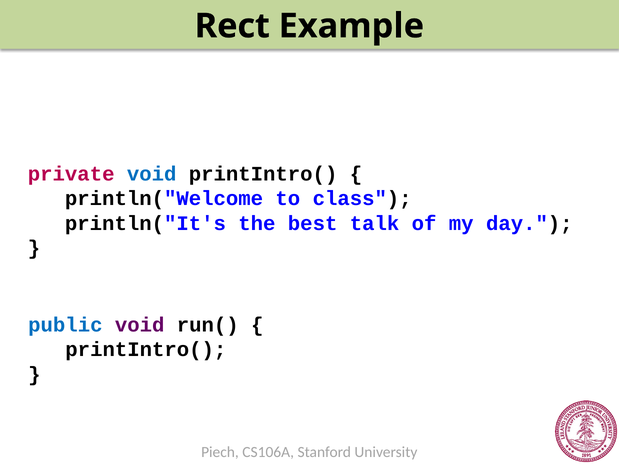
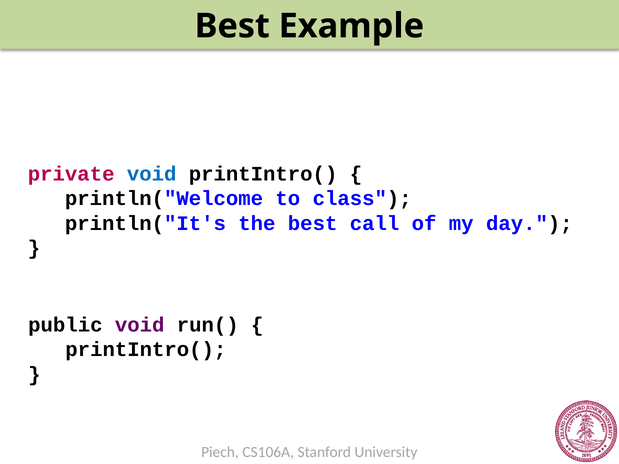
Rect at (232, 26): Rect -> Best
talk: talk -> call
public colour: blue -> black
